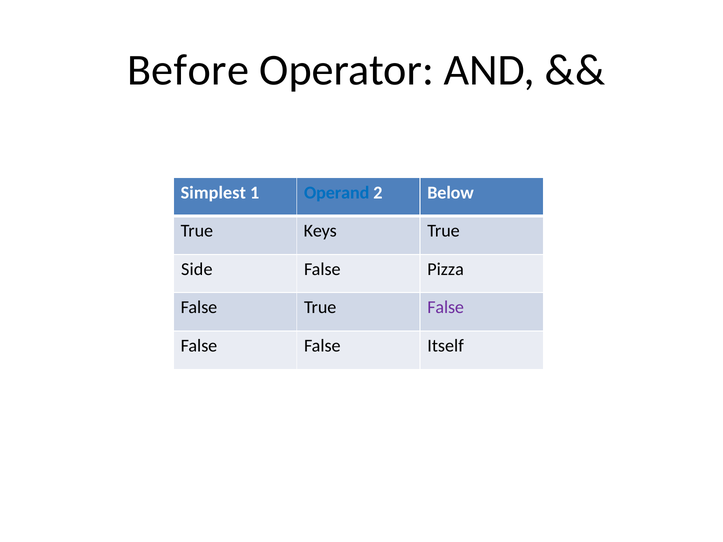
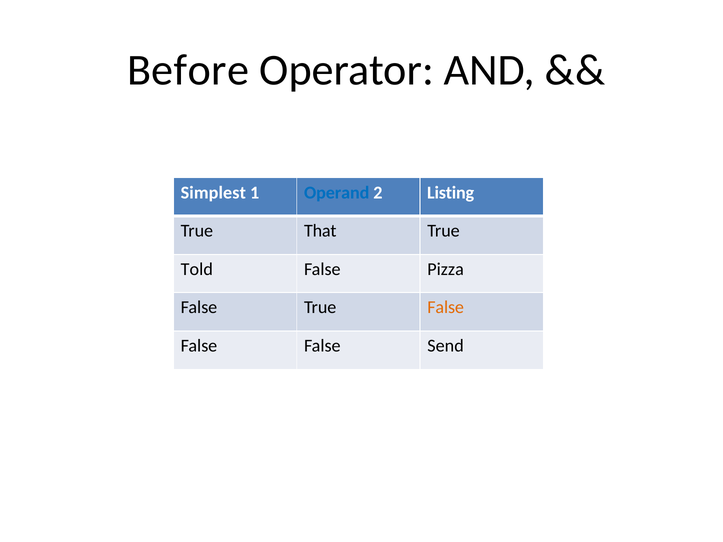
Below: Below -> Listing
Keys: Keys -> That
Side: Side -> Told
False at (446, 308) colour: purple -> orange
Itself: Itself -> Send
